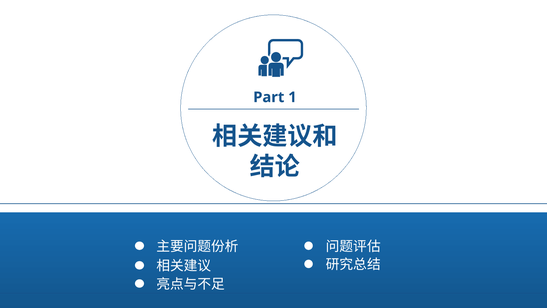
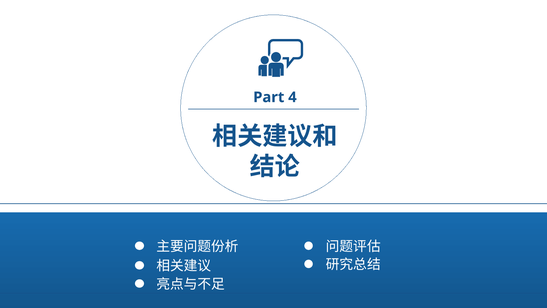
1: 1 -> 4
